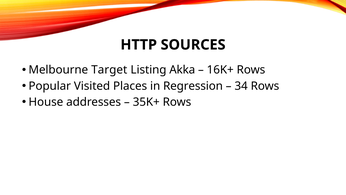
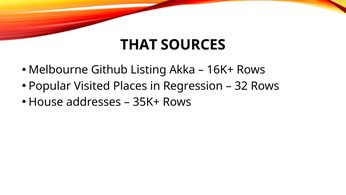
HTTP: HTTP -> THAT
Target: Target -> Github
34: 34 -> 32
